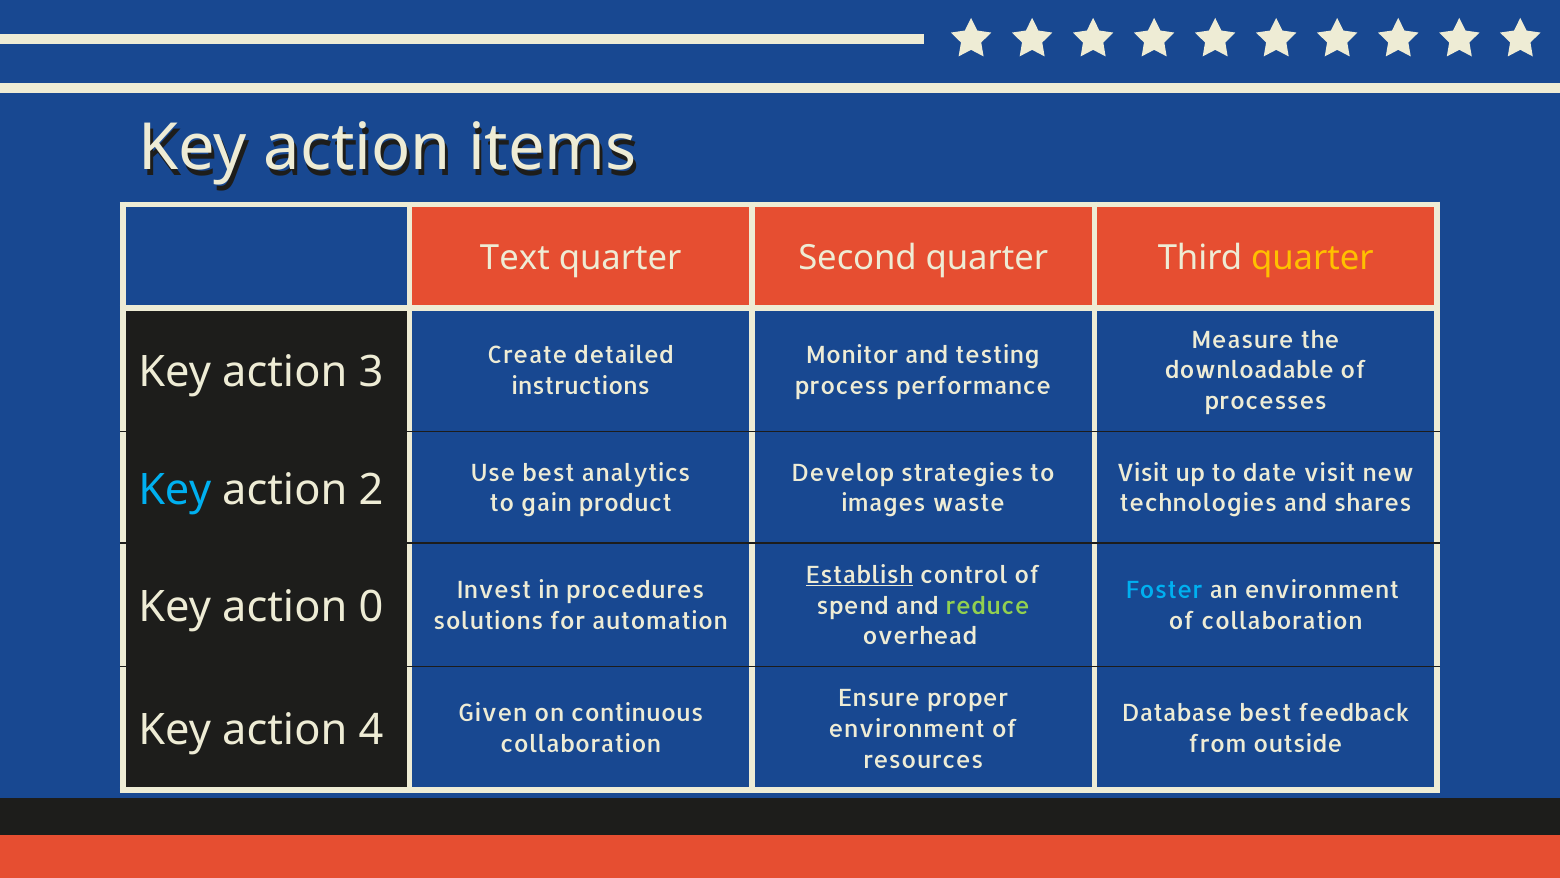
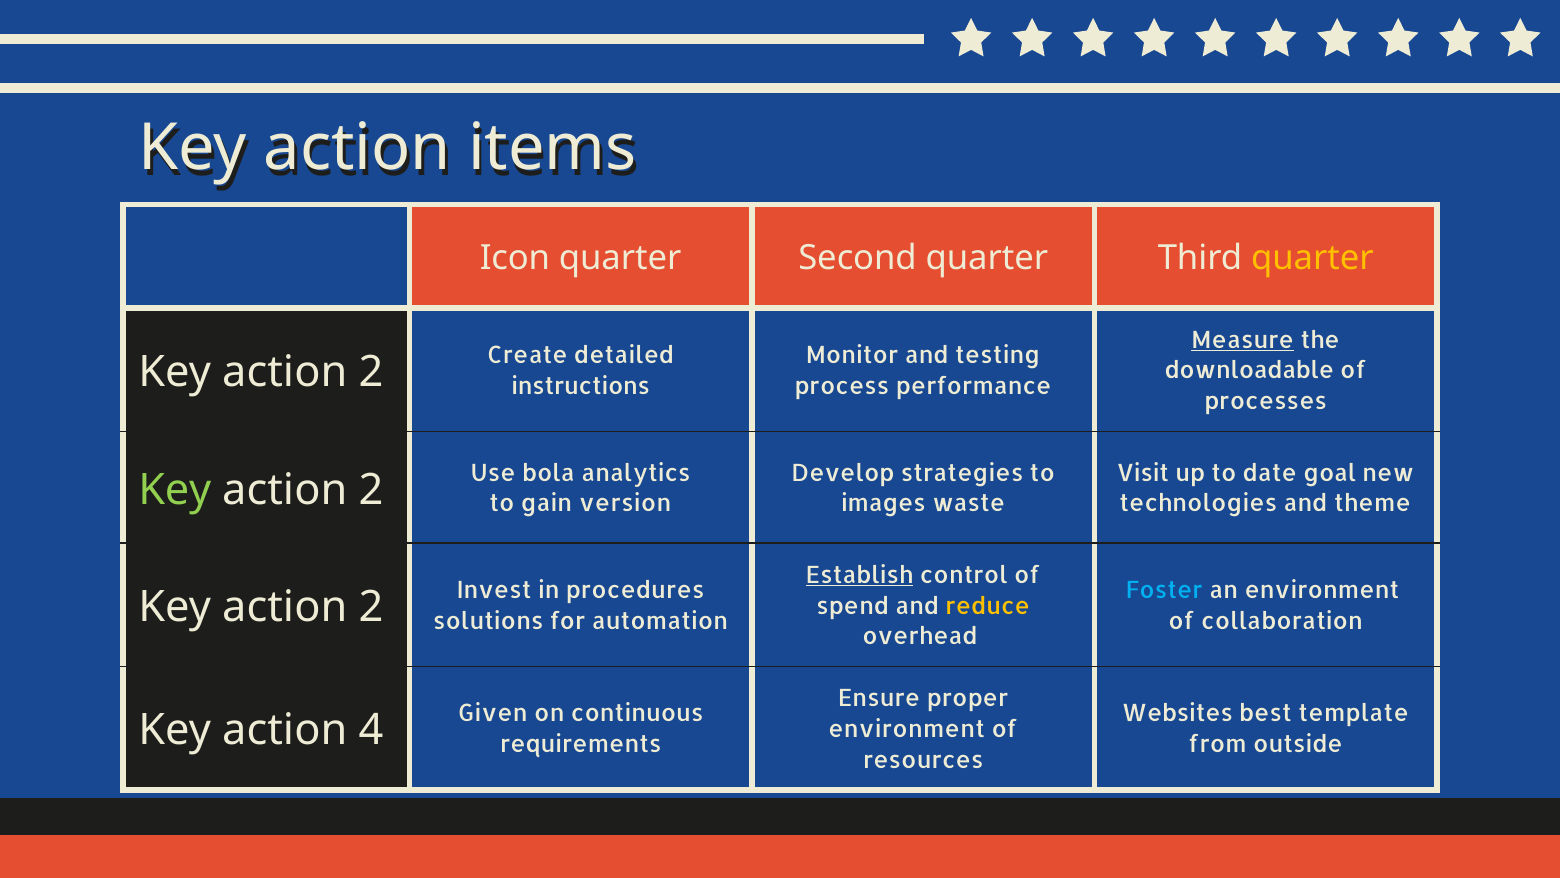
Text: Text -> Icon
Measure underline: none -> present
3 at (371, 372): 3 -> 2
Use best: best -> bola
date visit: visit -> goal
Key at (175, 489) colour: light blue -> light green
product: product -> version
shares: shares -> theme
0 at (371, 607): 0 -> 2
reduce colour: light green -> yellow
Database: Database -> Websites
feedback: feedback -> template
collaboration at (581, 744): collaboration -> requirements
